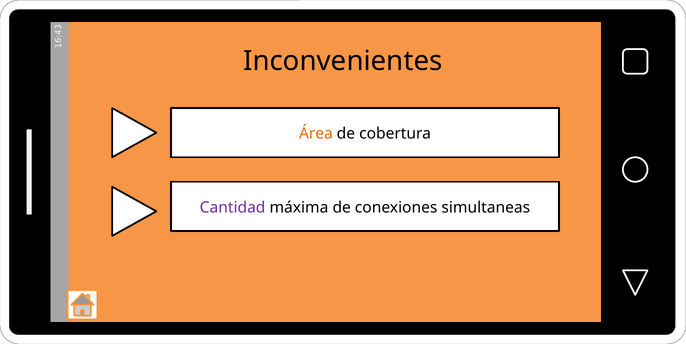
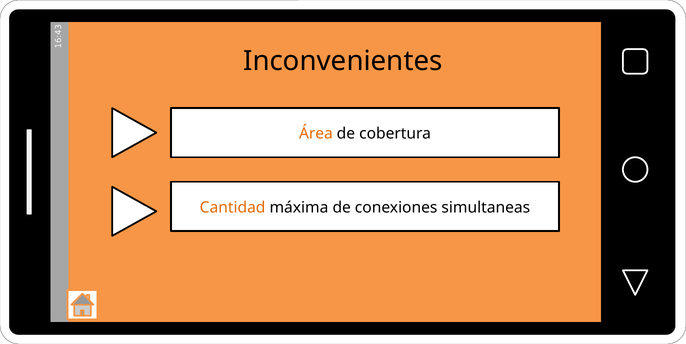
Cantidad colour: purple -> orange
